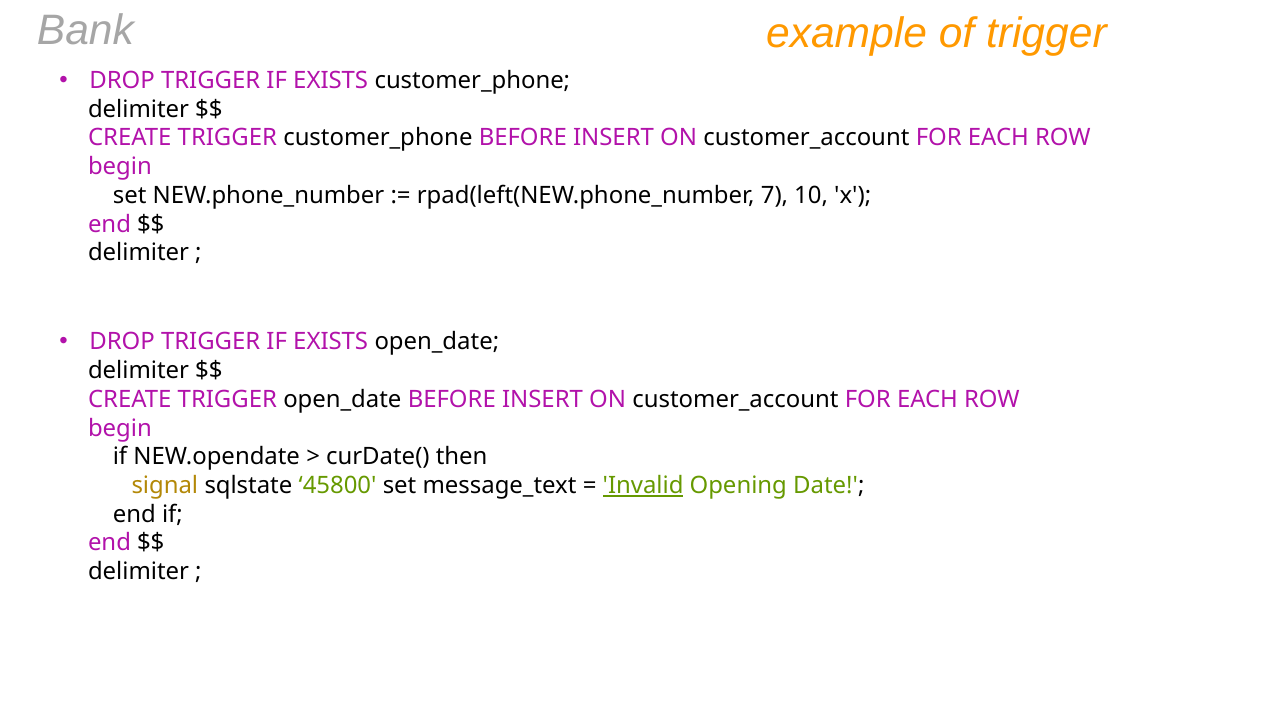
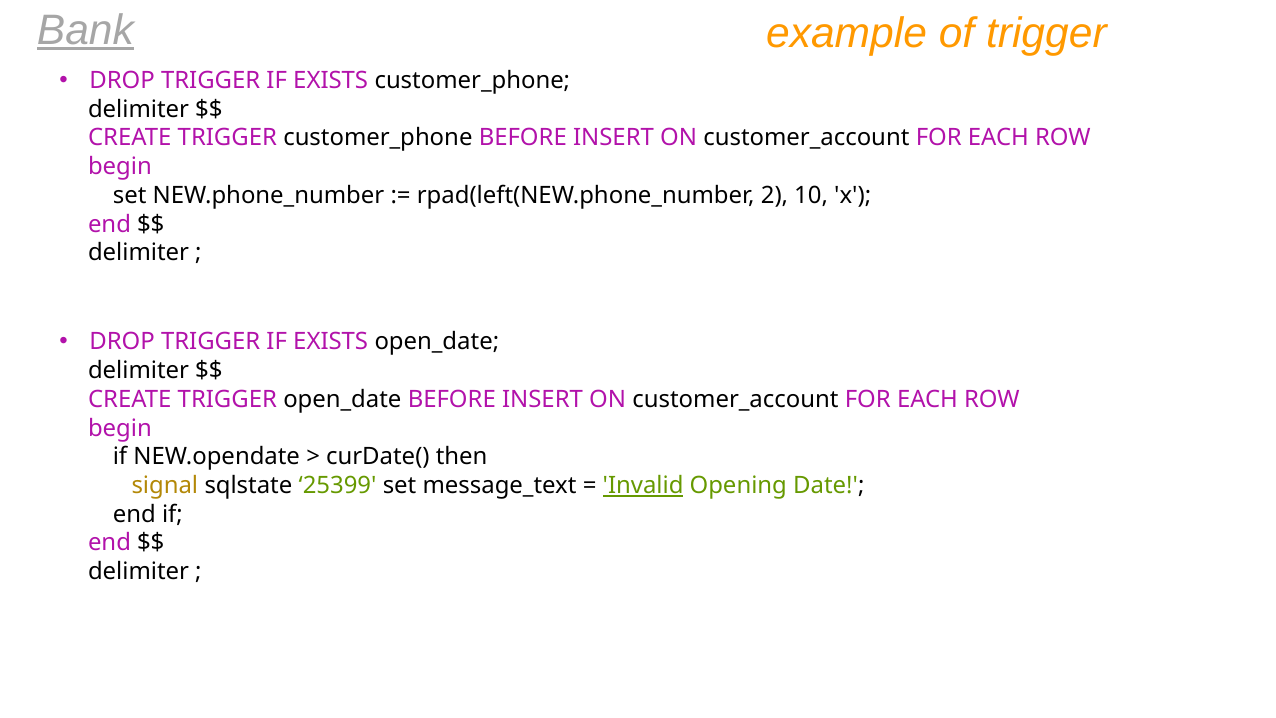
Bank underline: none -> present
7: 7 -> 2
45800: 45800 -> 25399
